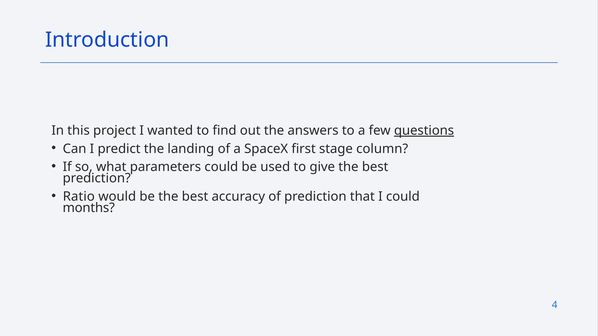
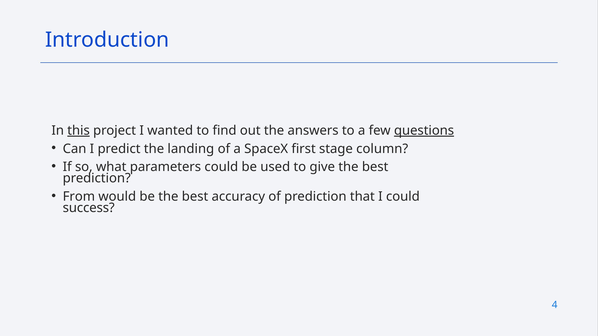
this underline: none -> present
Ratio: Ratio -> From
months: months -> success
